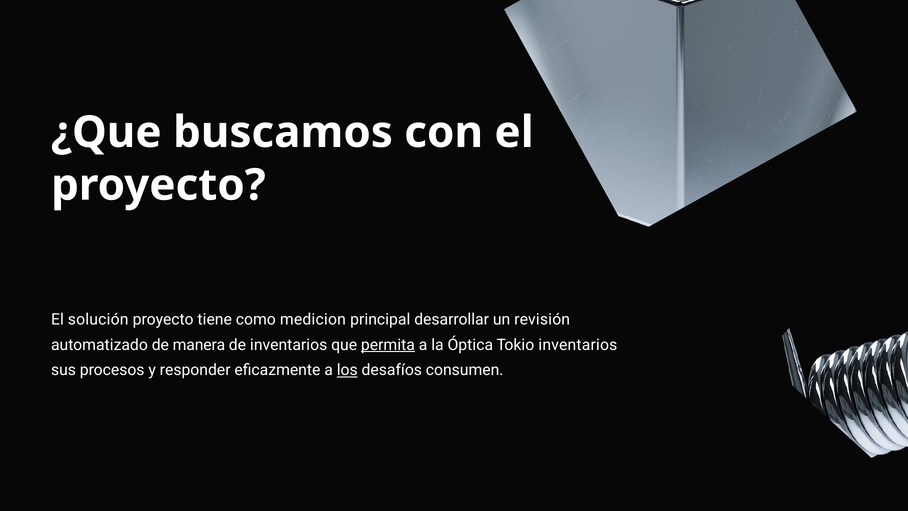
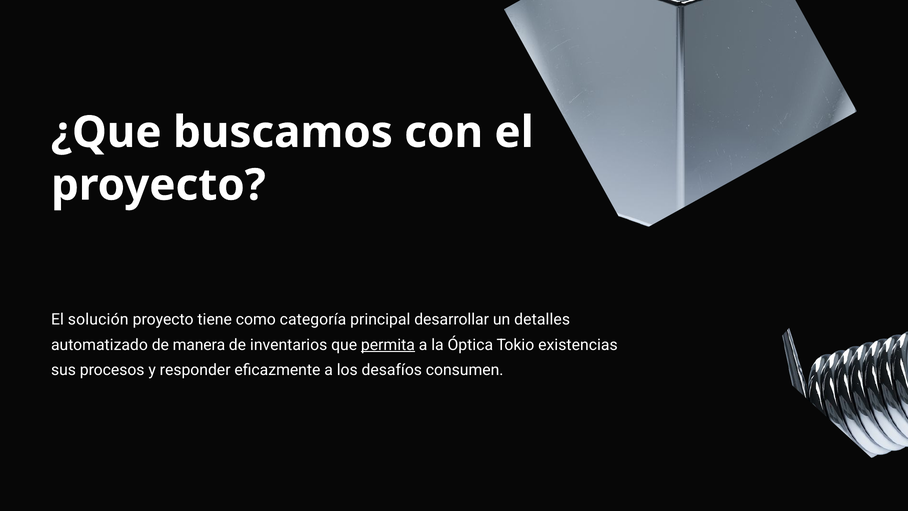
medicion: medicion -> categoría
revisión: revisión -> detalles
Tokio inventarios: inventarios -> existencias
los underline: present -> none
